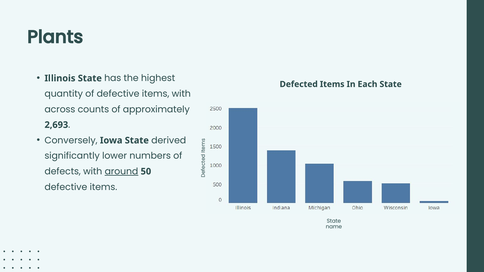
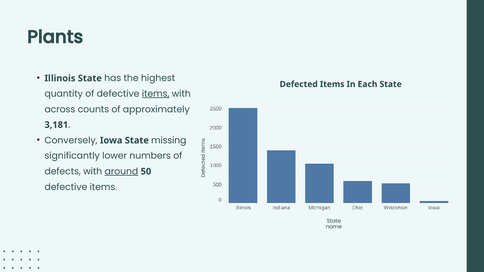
items at (156, 94) underline: none -> present
2,693: 2,693 -> 3,181
derived: derived -> missing
